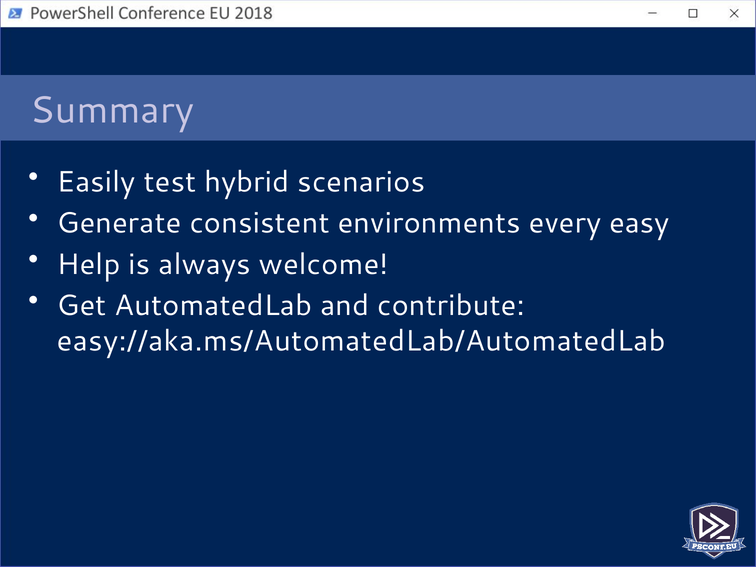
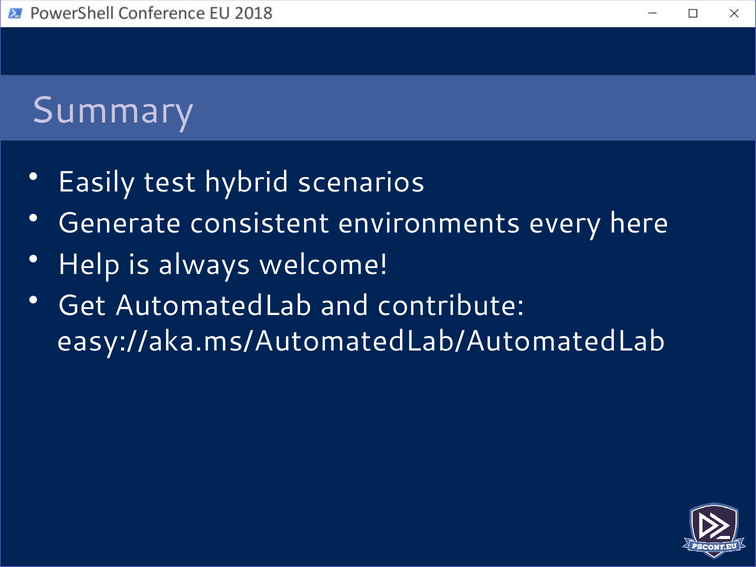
easy: easy -> here
